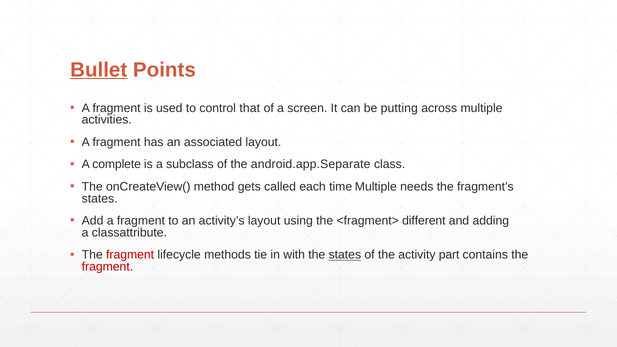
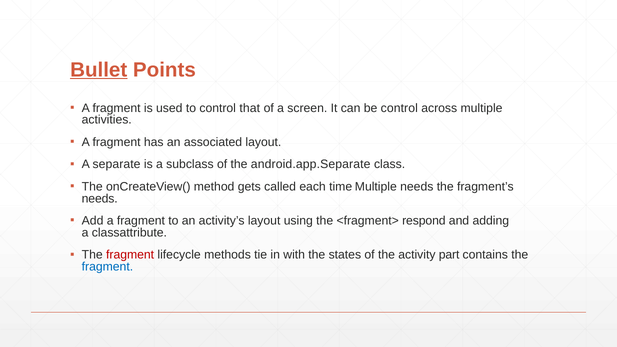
be putting: putting -> control
complete: complete -> separate
states at (100, 199): states -> needs
different: different -> respond
states at (345, 255) underline: present -> none
fragment at (107, 267) colour: red -> blue
